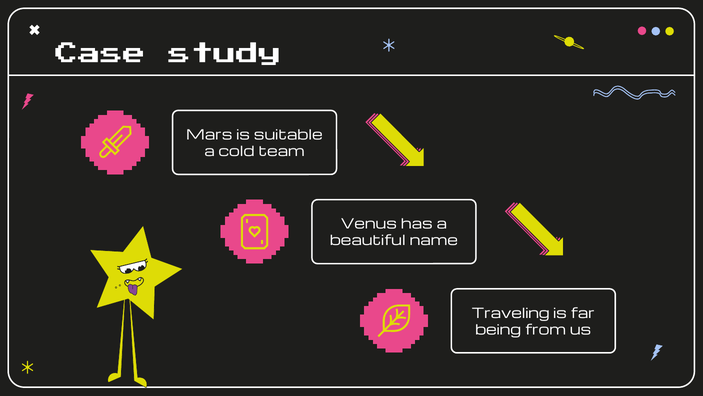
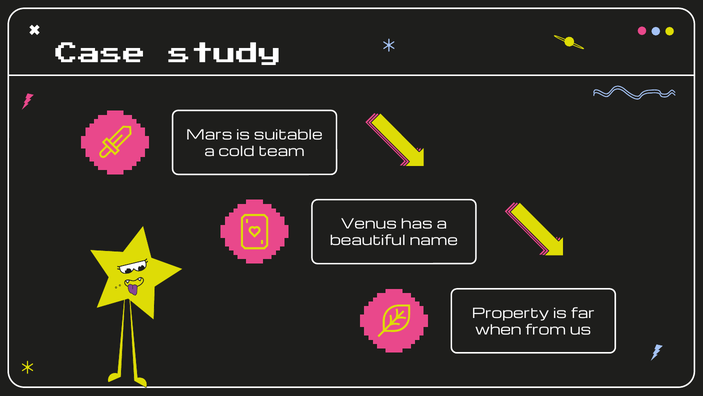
Traveling: Traveling -> Property
being: being -> when
